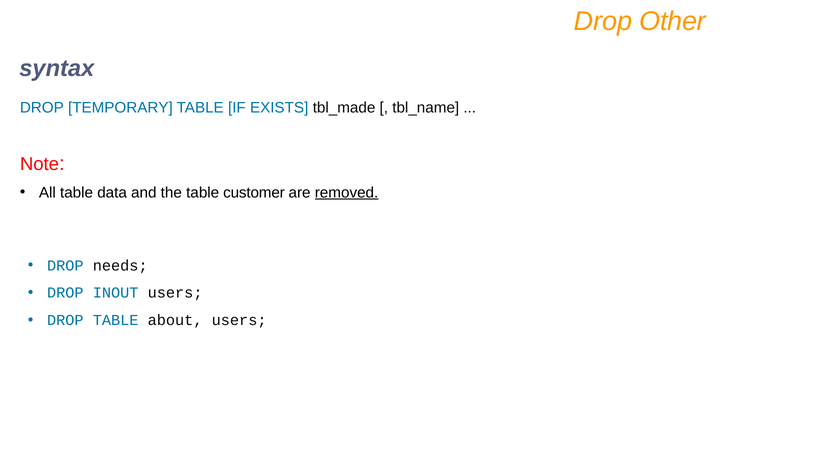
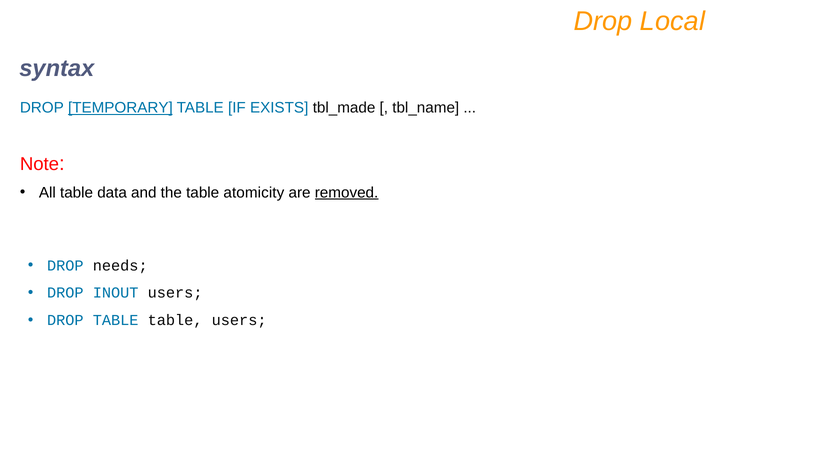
Other: Other -> Local
TEMPORARY underline: none -> present
customer: customer -> atomicity
TABLE about: about -> table
